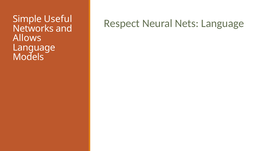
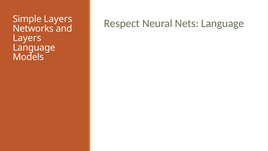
Simple Useful: Useful -> Layers
Allows at (27, 38): Allows -> Layers
